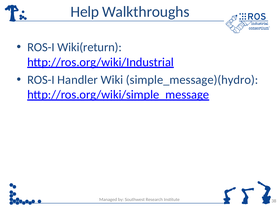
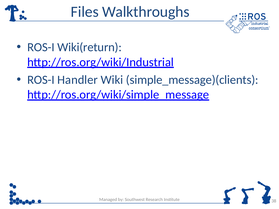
Help: Help -> Files
simple_message)(hydro: simple_message)(hydro -> simple_message)(clients
